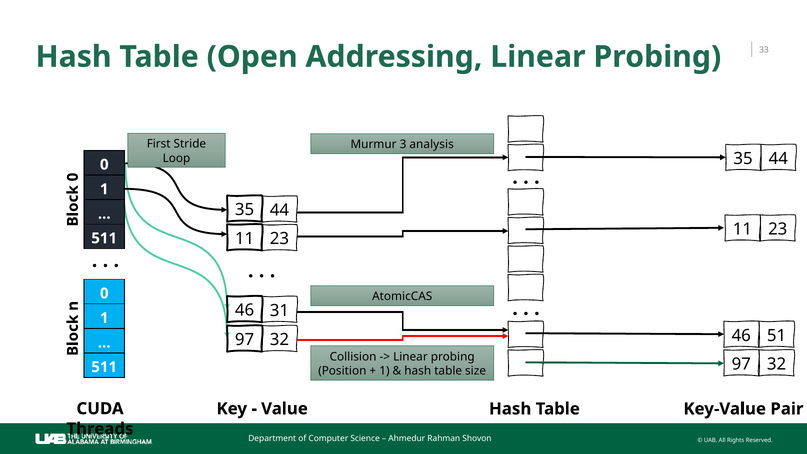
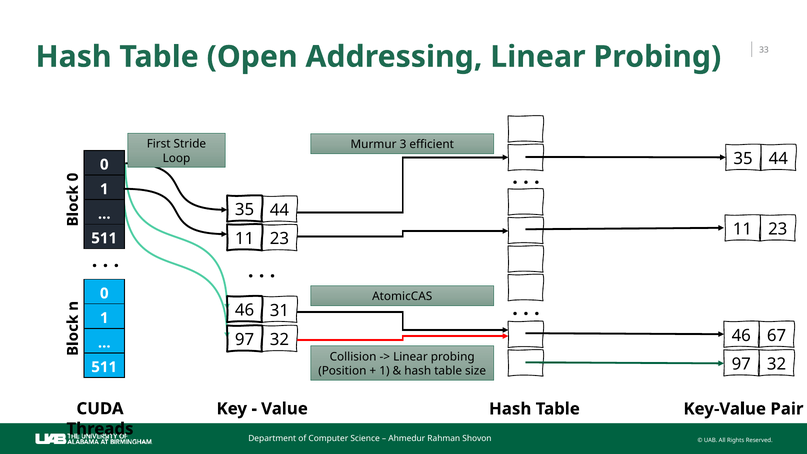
analysis: analysis -> efficient
51: 51 -> 67
